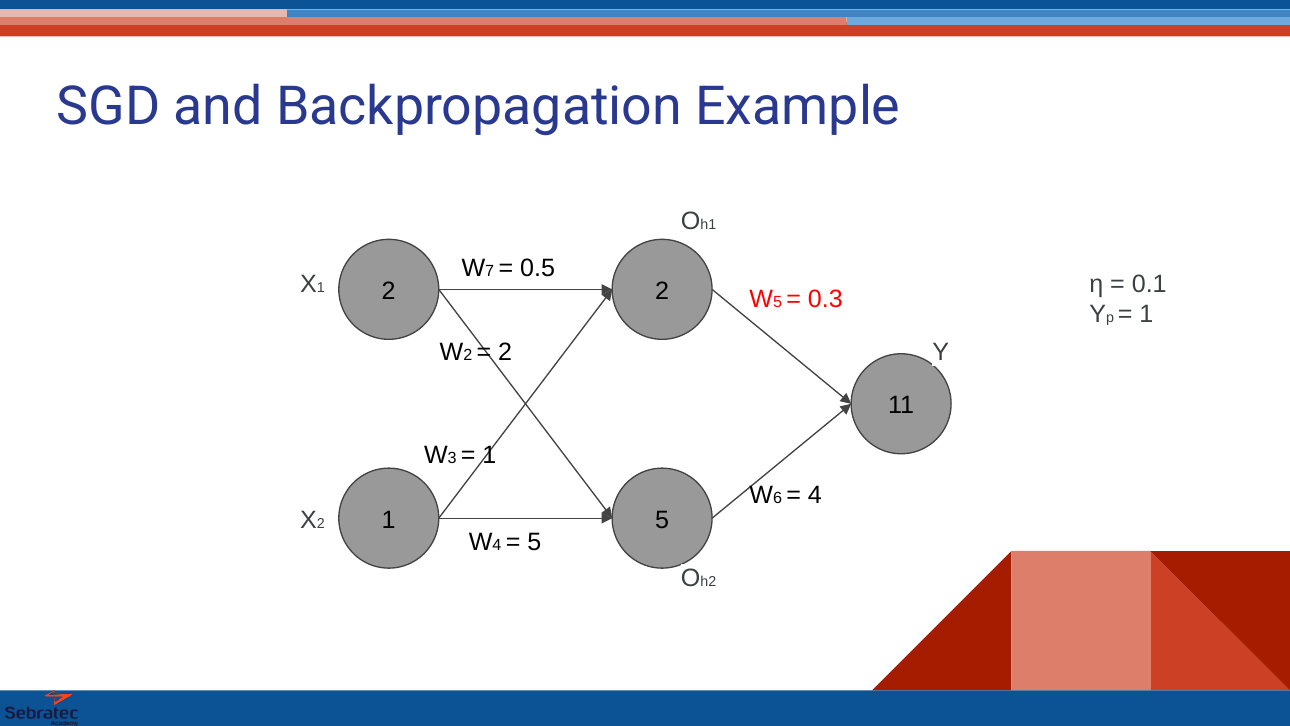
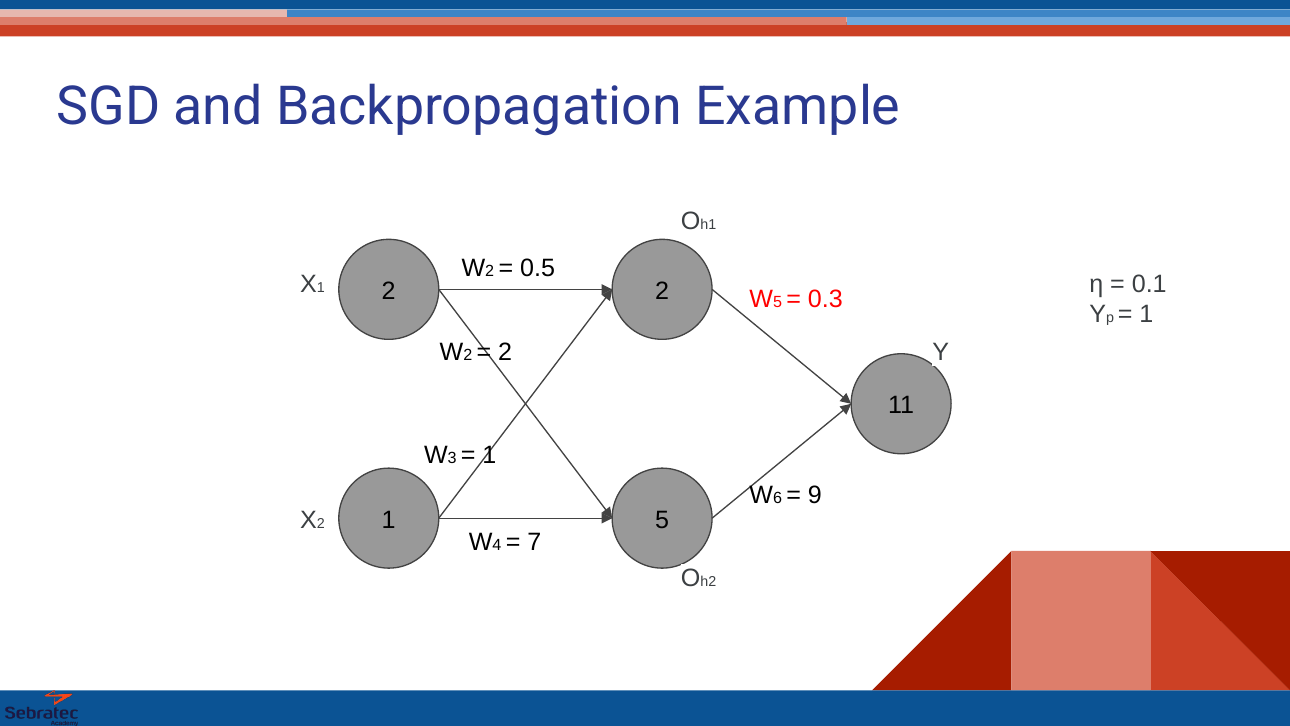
7 at (490, 271): 7 -> 2
4 at (815, 495): 4 -> 9
5 at (534, 542): 5 -> 7
